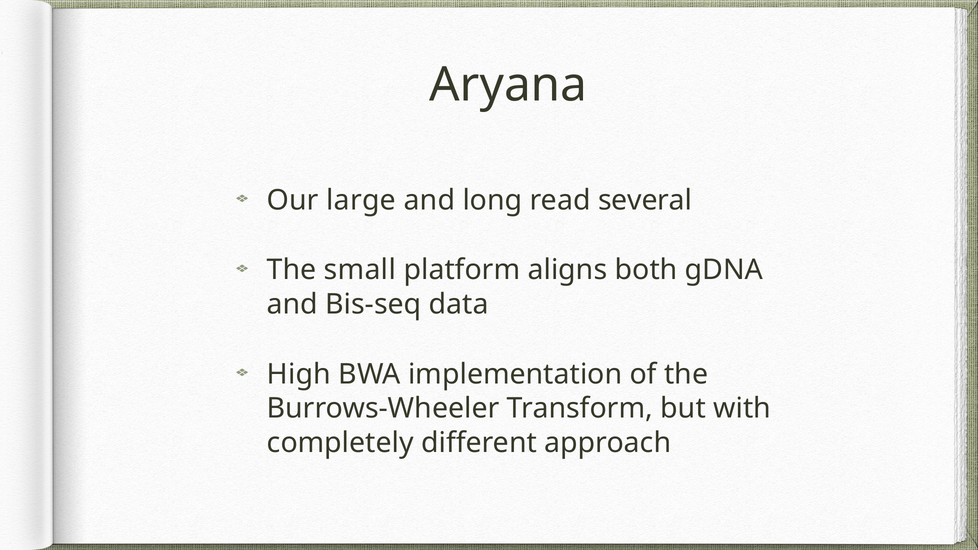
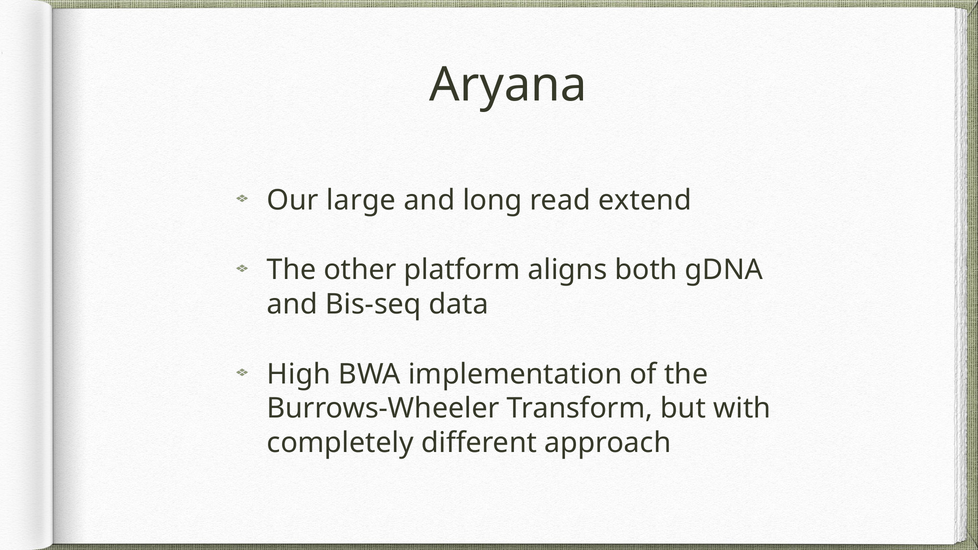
several: several -> extend
small: small -> other
